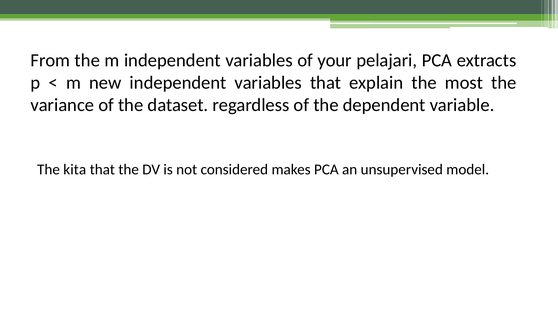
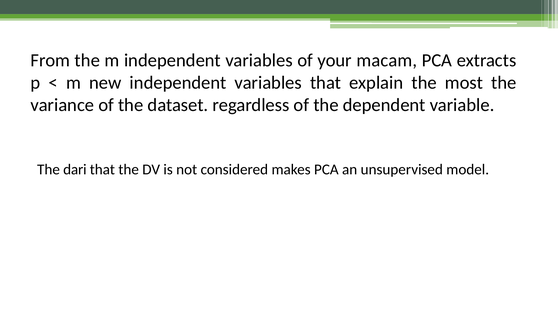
pelajari: pelajari -> macam
kita: kita -> dari
